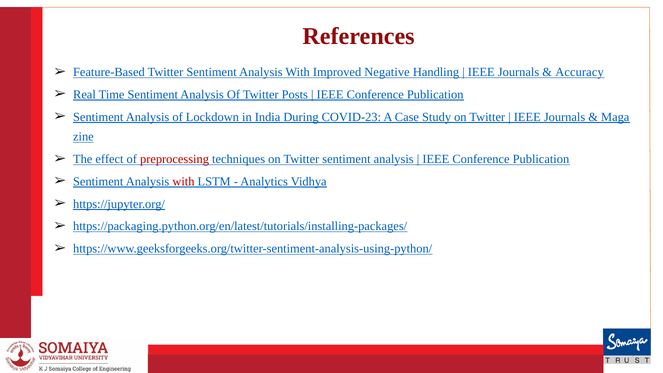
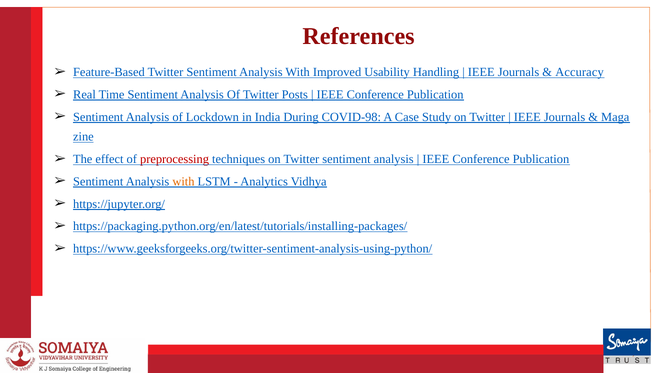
Negative: Negative -> Usability
COVID-23: COVID-23 -> COVID-98
with at (183, 182) colour: red -> orange
